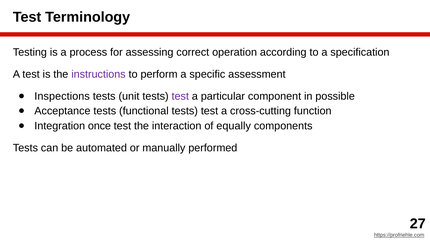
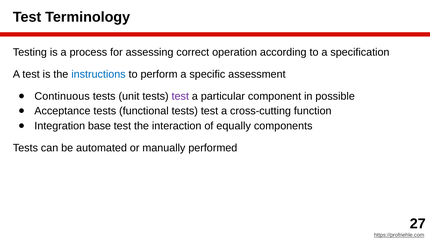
instructions colour: purple -> blue
Inspections: Inspections -> Continuous
once: once -> base
